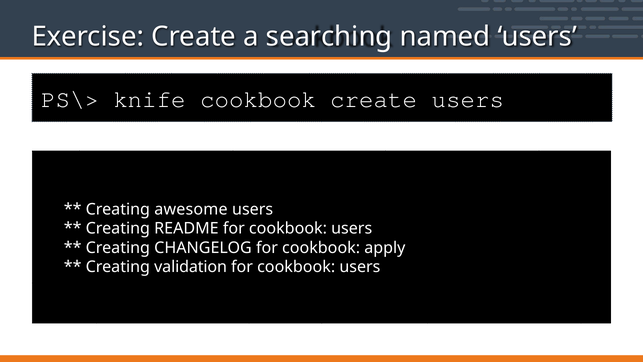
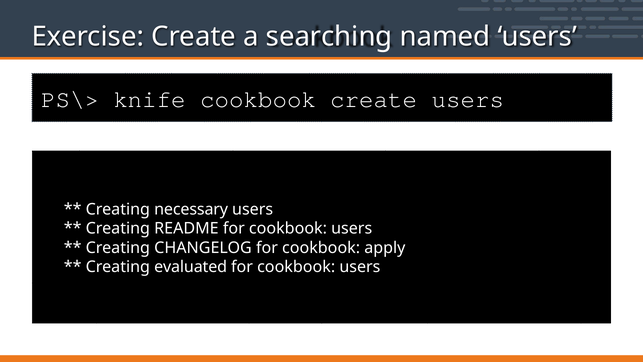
awesome: awesome -> necessary
validation: validation -> evaluated
